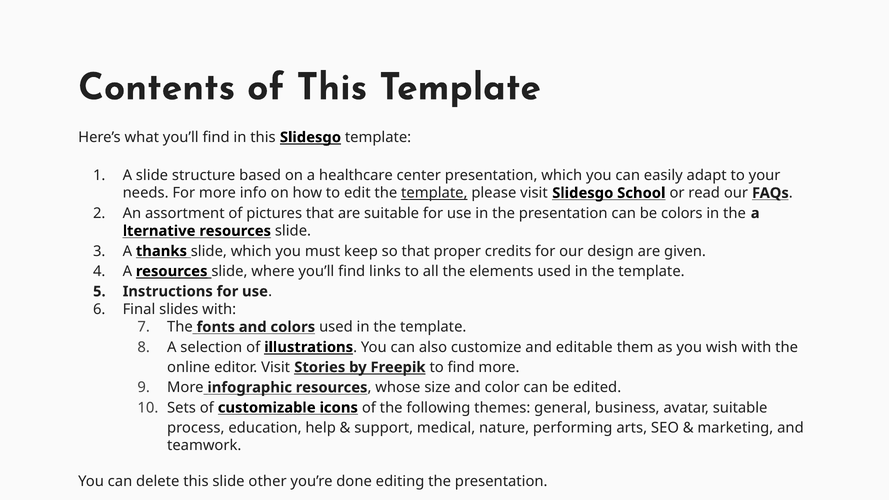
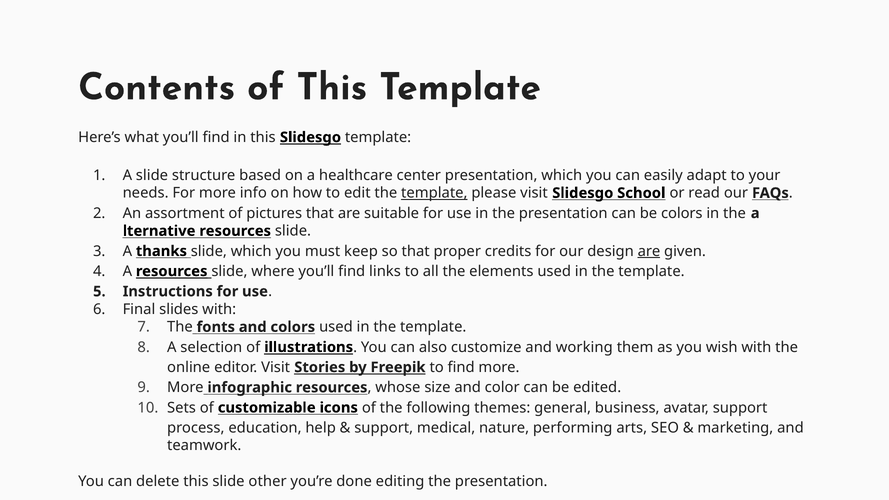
are at (649, 251) underline: none -> present
editable: editable -> working
avatar suitable: suitable -> support
